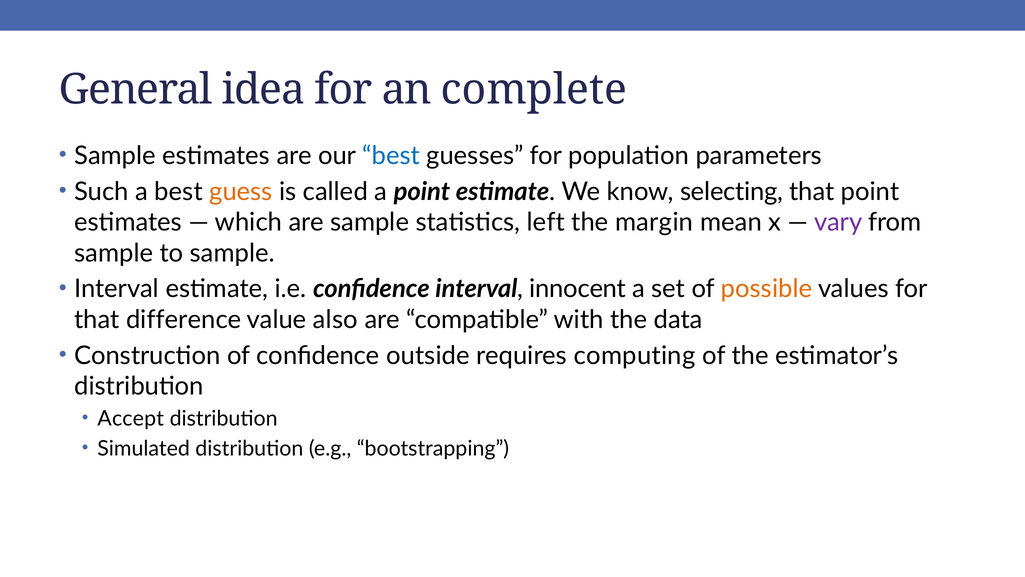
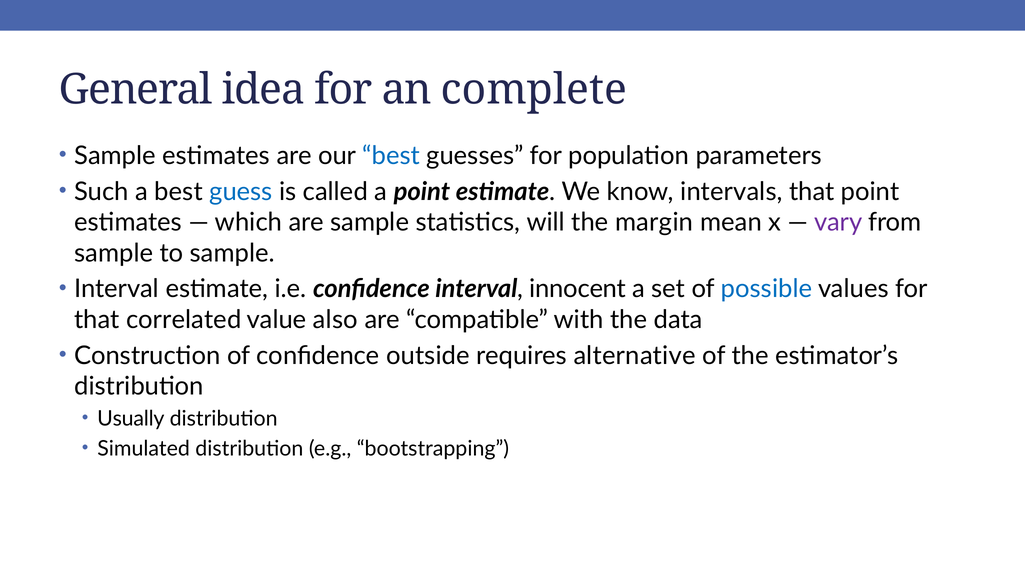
guess colour: orange -> blue
selecting: selecting -> intervals
left: left -> will
possible colour: orange -> blue
difference: difference -> correlated
computing: computing -> alternative
Accept: Accept -> Usually
